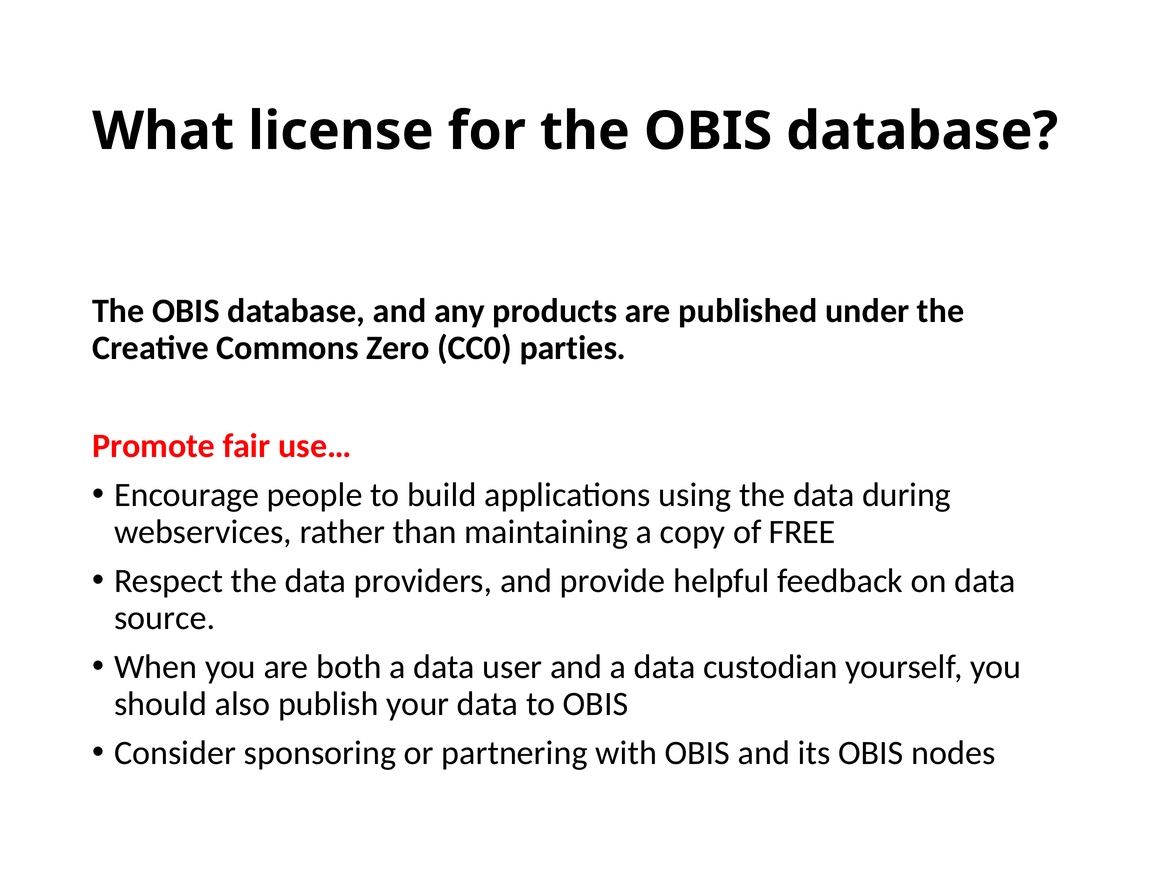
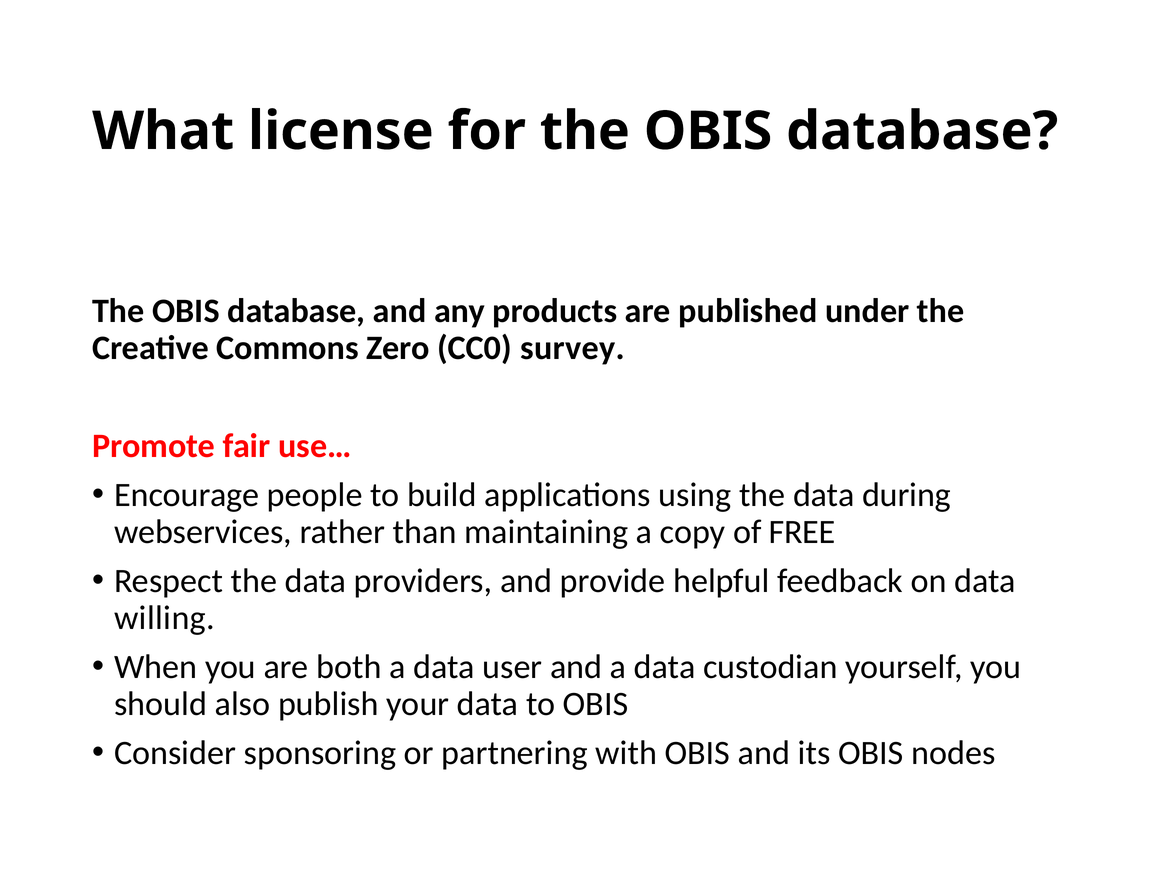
parties: parties -> survey
source: source -> willing
